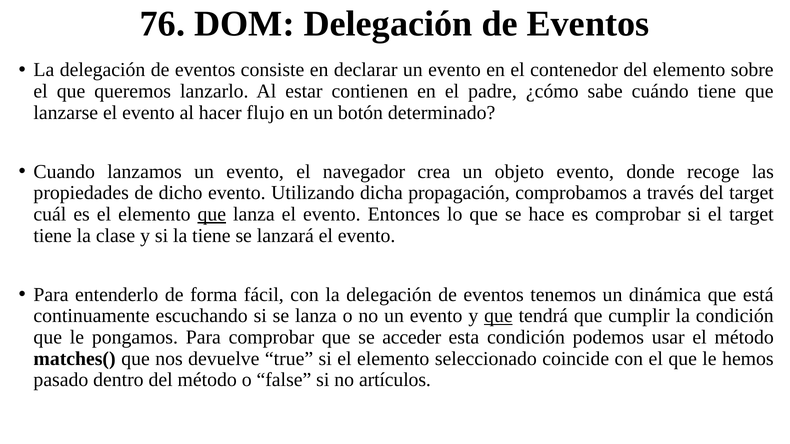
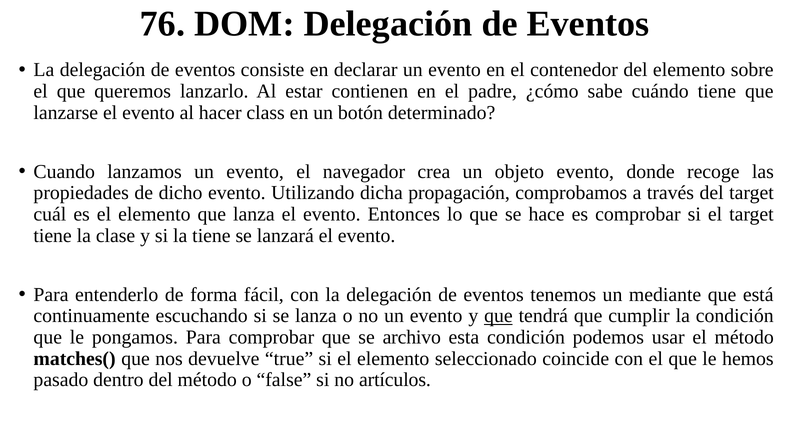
flujo: flujo -> class
que at (212, 214) underline: present -> none
dinámica: dinámica -> mediante
acceder: acceder -> archivo
